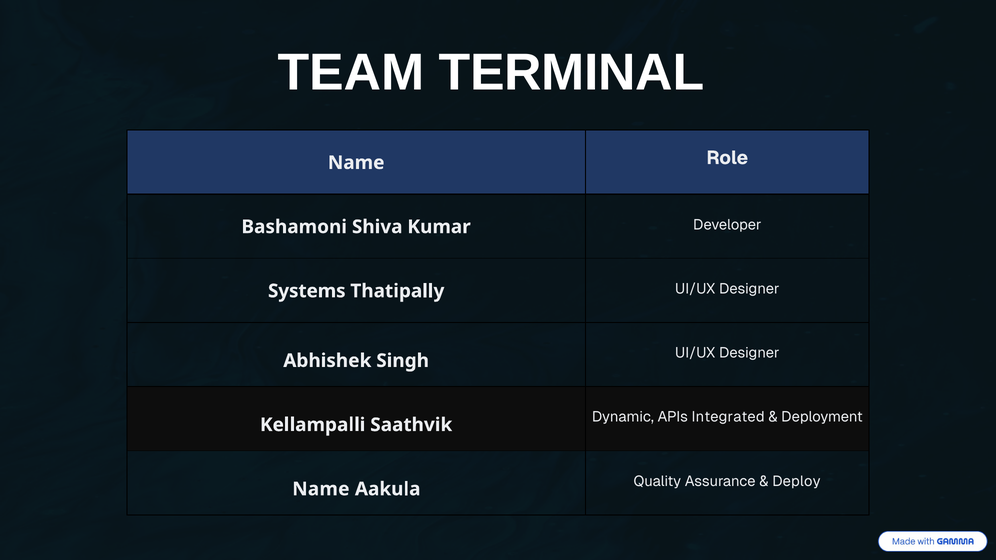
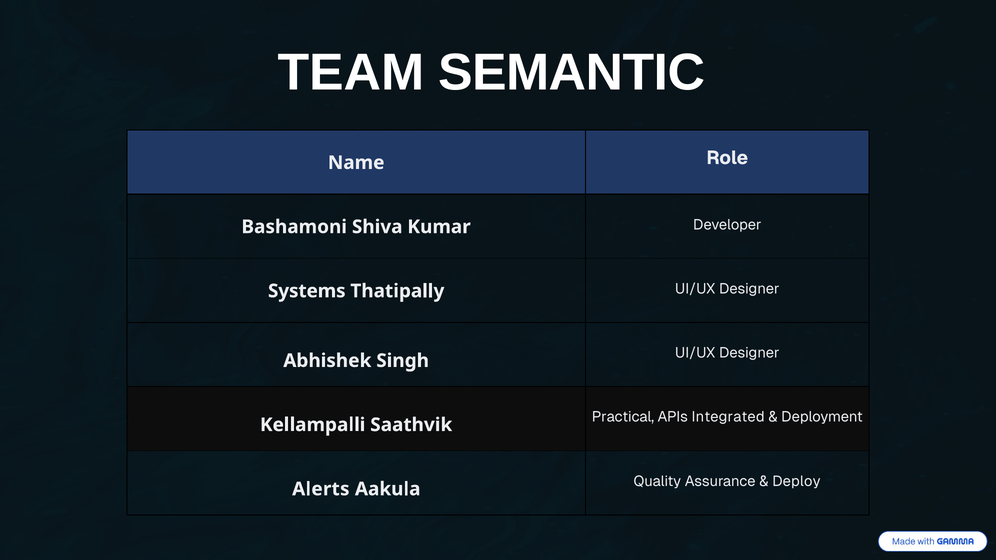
TERMINAL: TERMINAL -> SEMANTIC
Dynamic: Dynamic -> Practical
Name at (321, 489): Name -> Alerts
